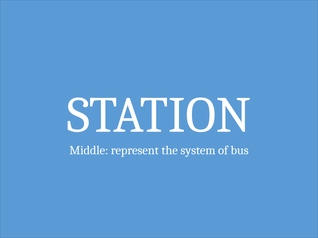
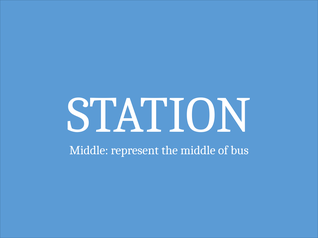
the system: system -> middle
